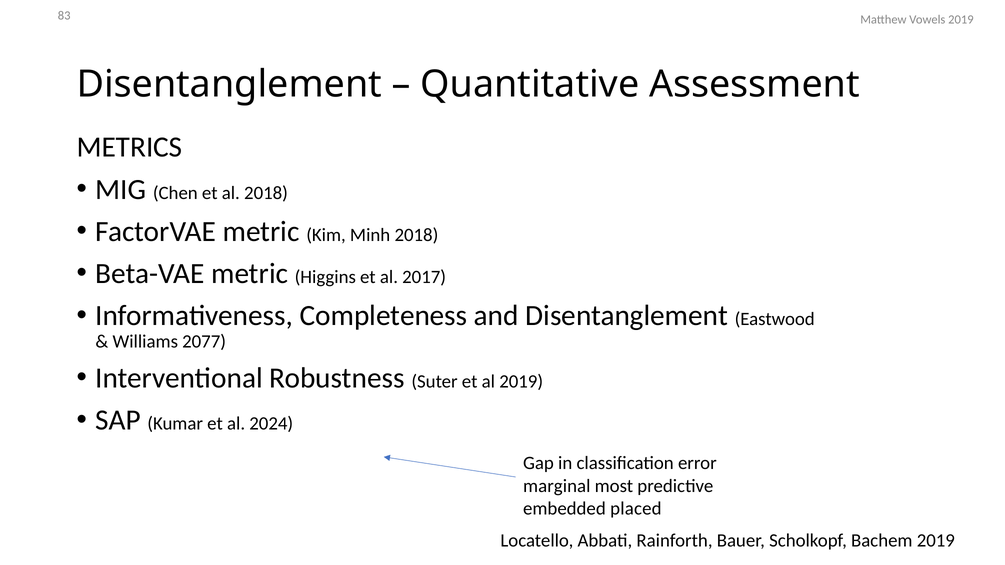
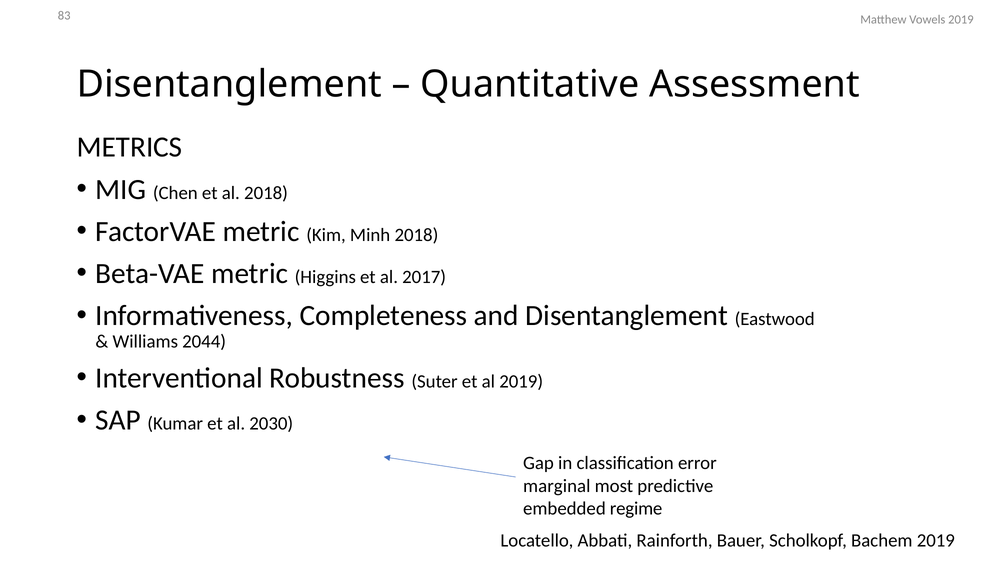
2077: 2077 -> 2044
2024: 2024 -> 2030
placed: placed -> regime
